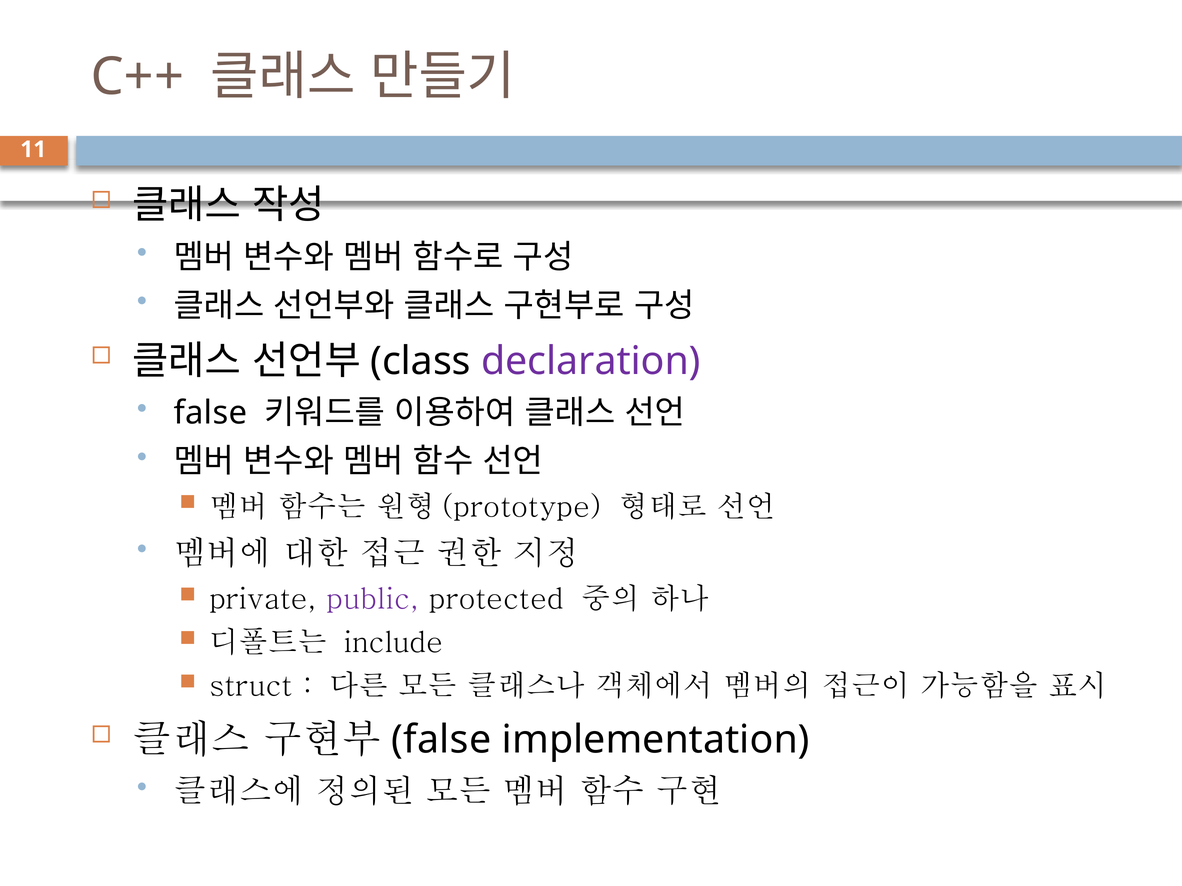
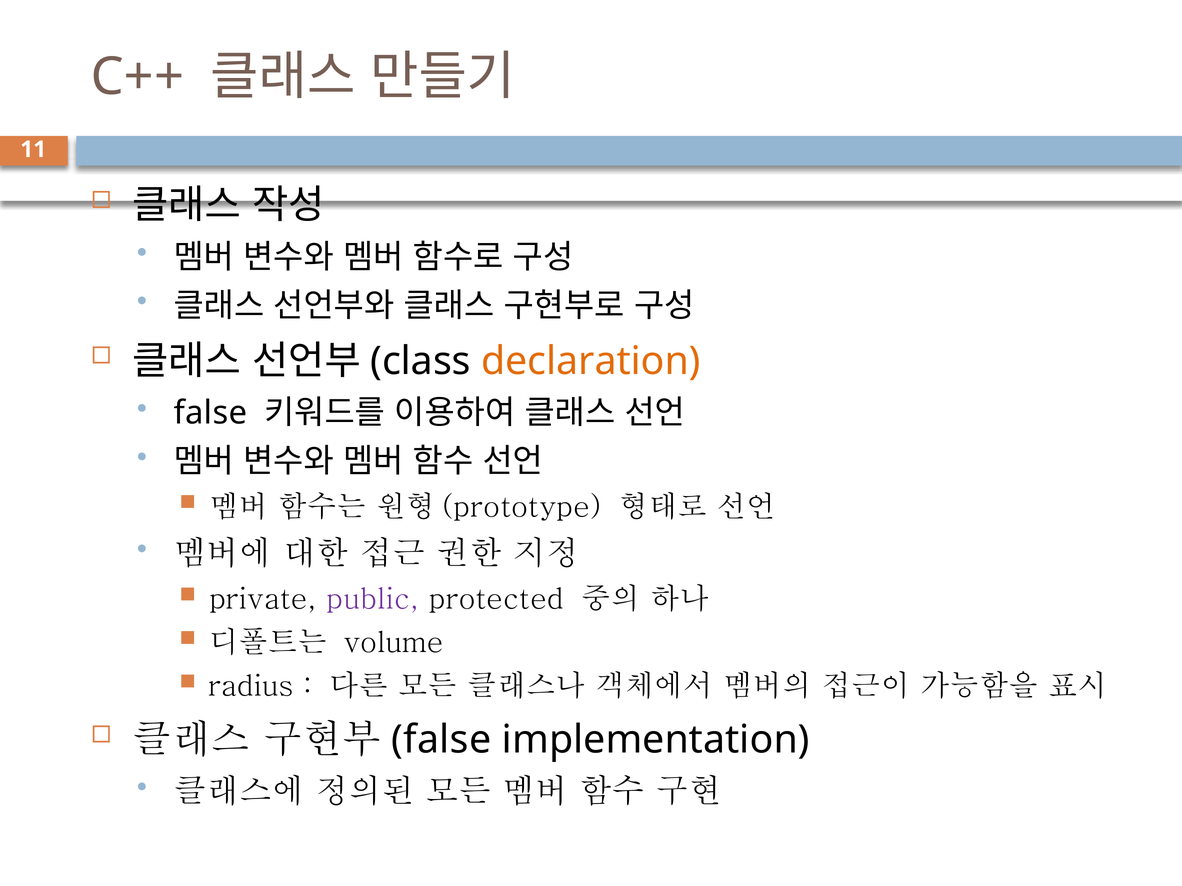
declaration colour: purple -> orange
include: include -> volume
struct: struct -> radius
